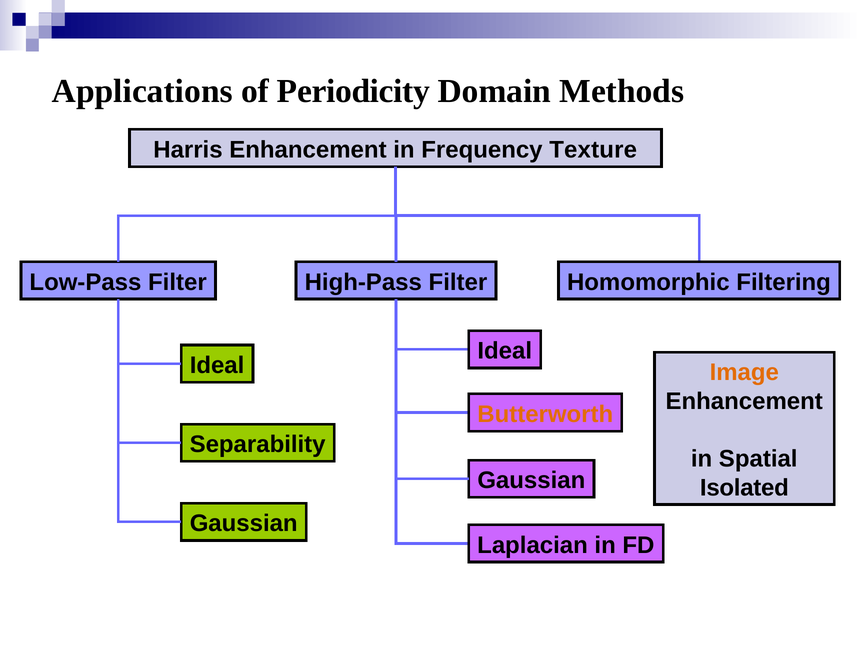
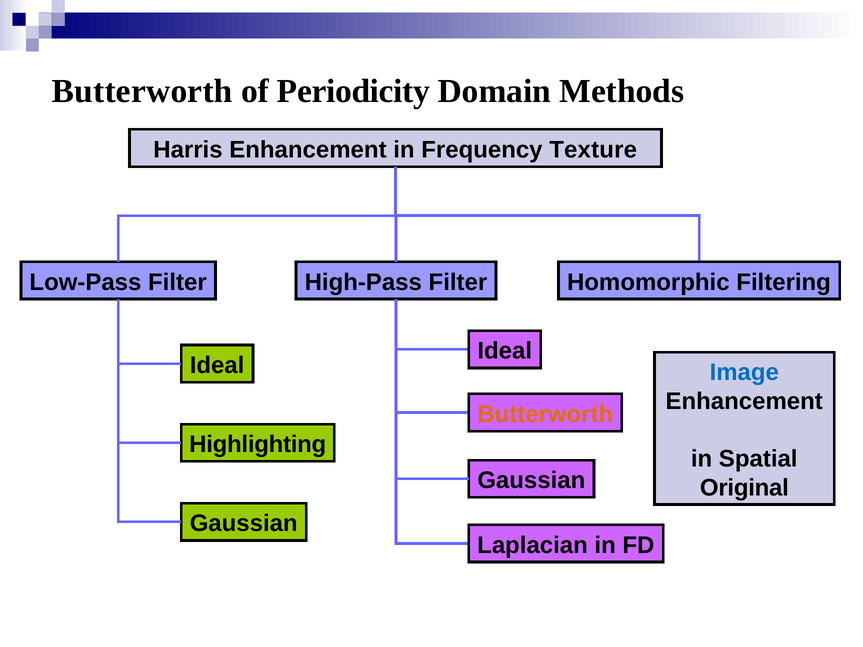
Applications at (142, 91): Applications -> Butterworth
Image colour: orange -> blue
Separability: Separability -> Highlighting
Isolated: Isolated -> Original
